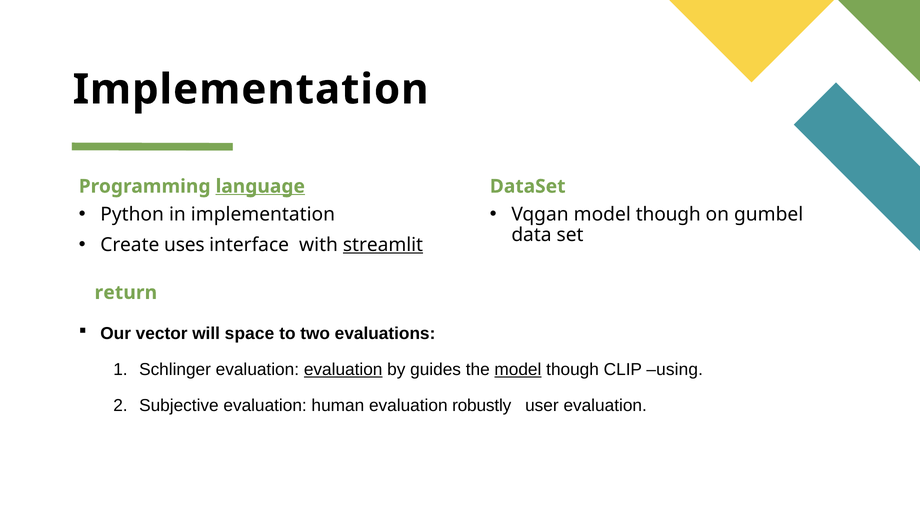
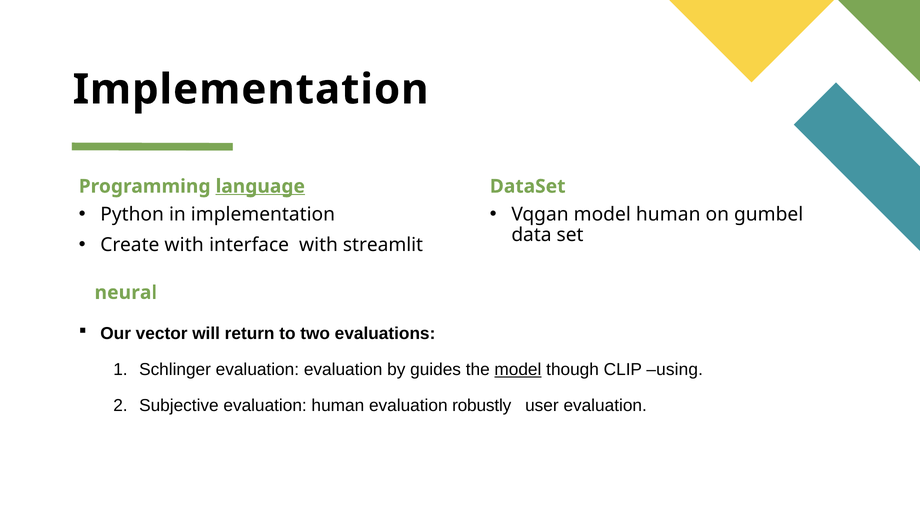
Vqgan model though: though -> human
Create uses: uses -> with
streamlit underline: present -> none
return: return -> neural
space: space -> return
evaluation at (343, 369) underline: present -> none
